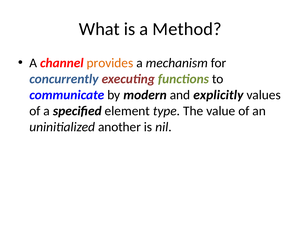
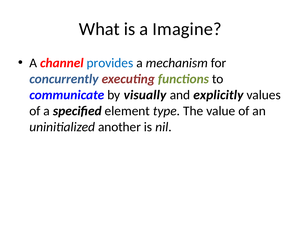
Method: Method -> Imagine
provides colour: orange -> blue
modern: modern -> visually
